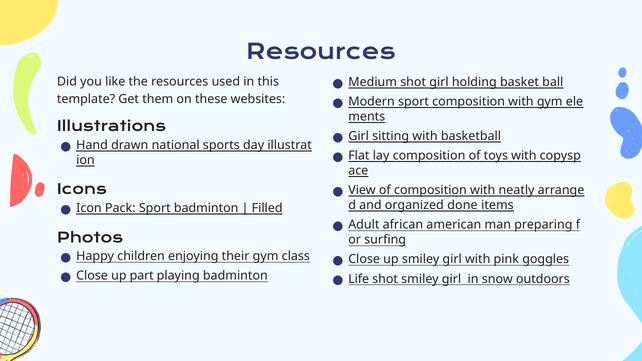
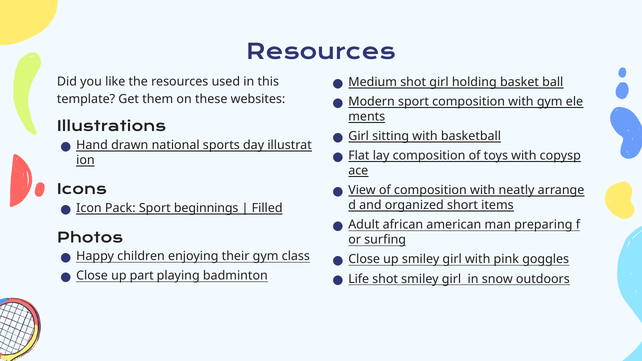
done: done -> short
Sport badminton: badminton -> beginnings
